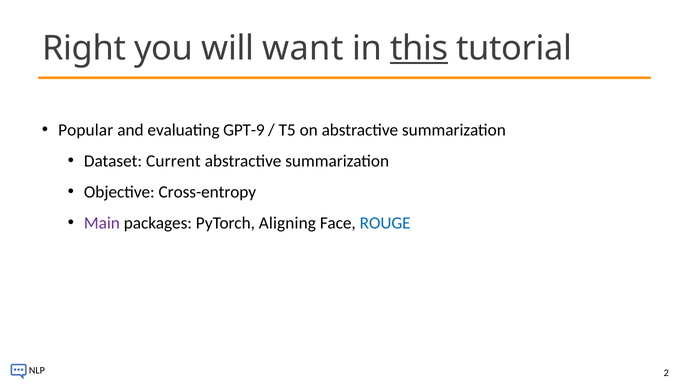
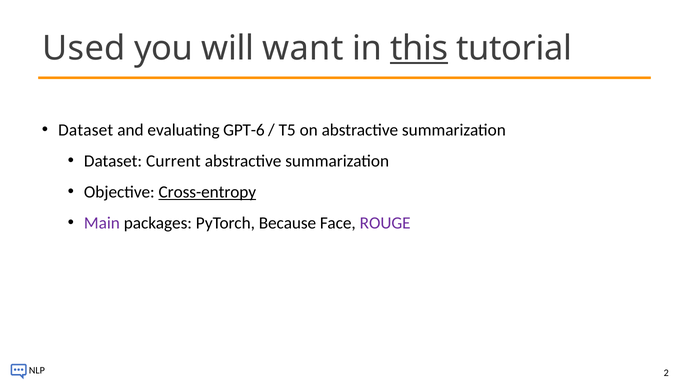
Right: Right -> Used
Popular at (86, 130): Popular -> Dataset
GPT-9: GPT-9 -> GPT-6
Cross-entropy underline: none -> present
Aligning: Aligning -> Because
ROUGE colour: blue -> purple
